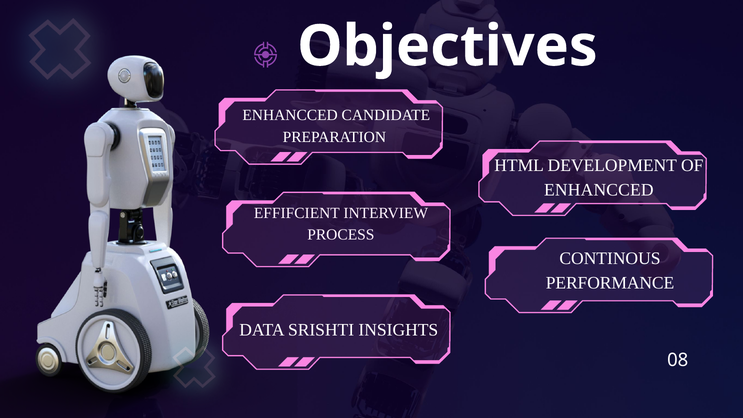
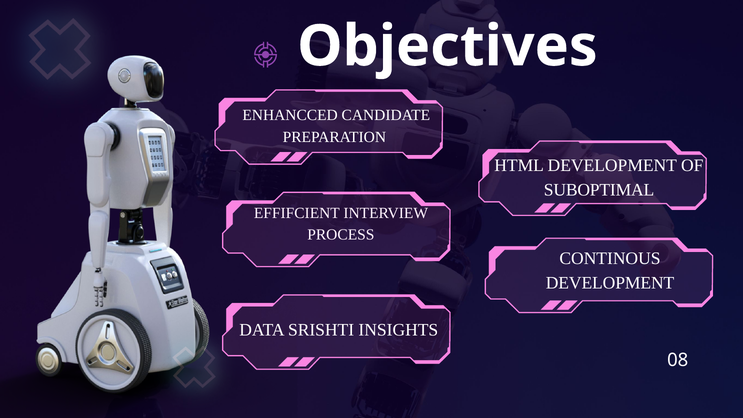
ENHANCCED at (599, 190): ENHANCCED -> SUBOPTIMAL
PERFORMANCE at (610, 283): PERFORMANCE -> DEVELOPMENT
